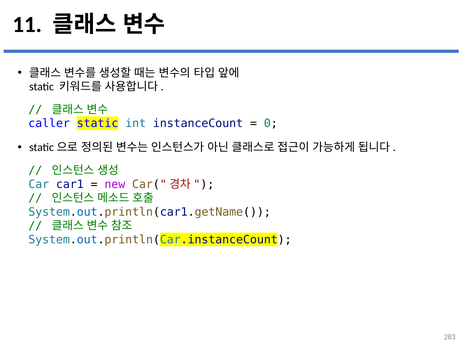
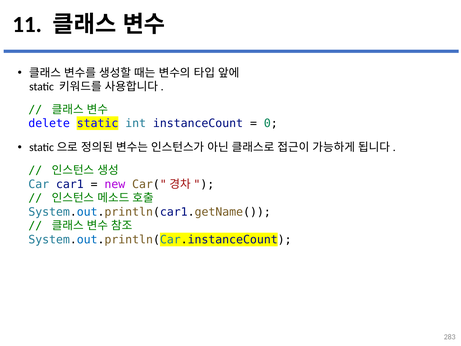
caller: caller -> delete
